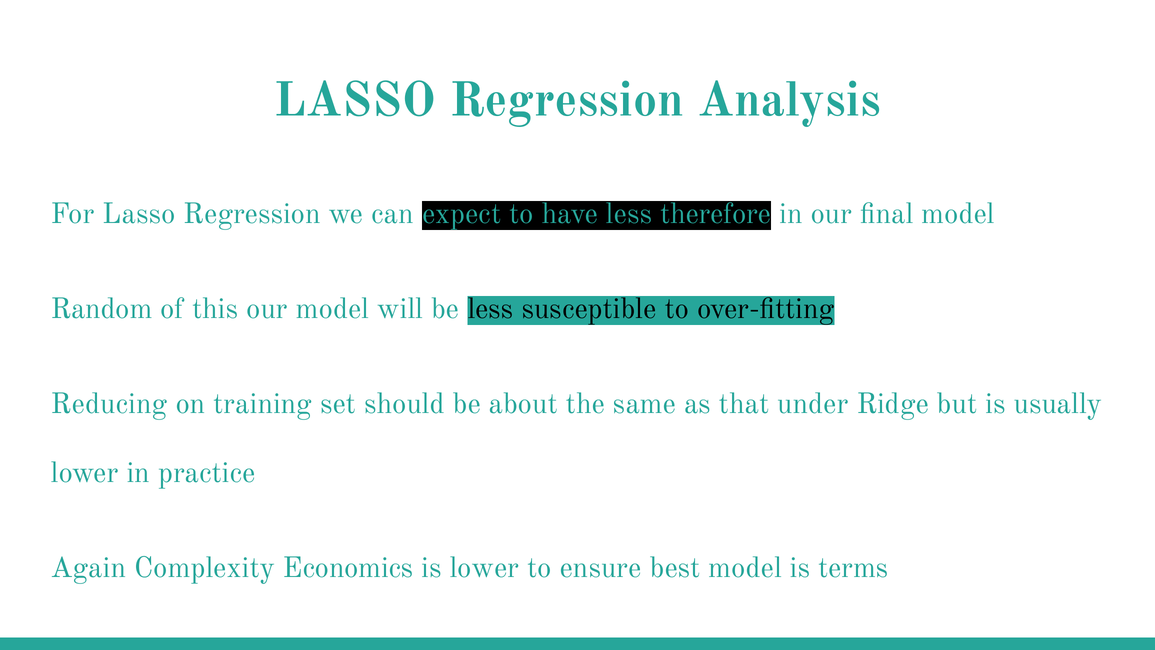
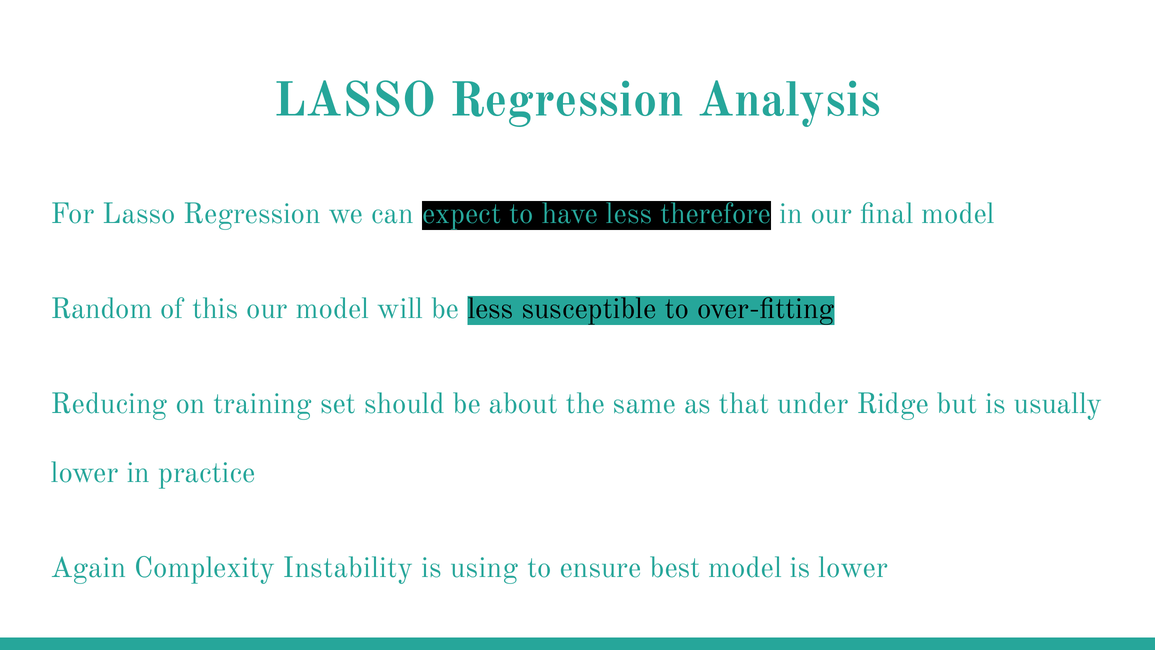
Economics: Economics -> Instability
is lower: lower -> using
is terms: terms -> lower
